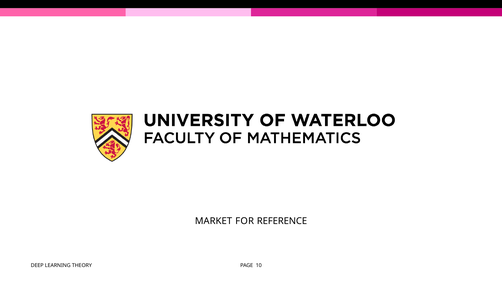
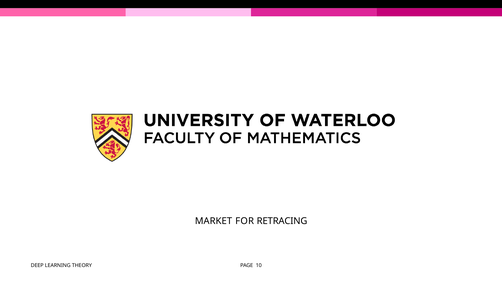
REFERENCE: REFERENCE -> RETRACING
